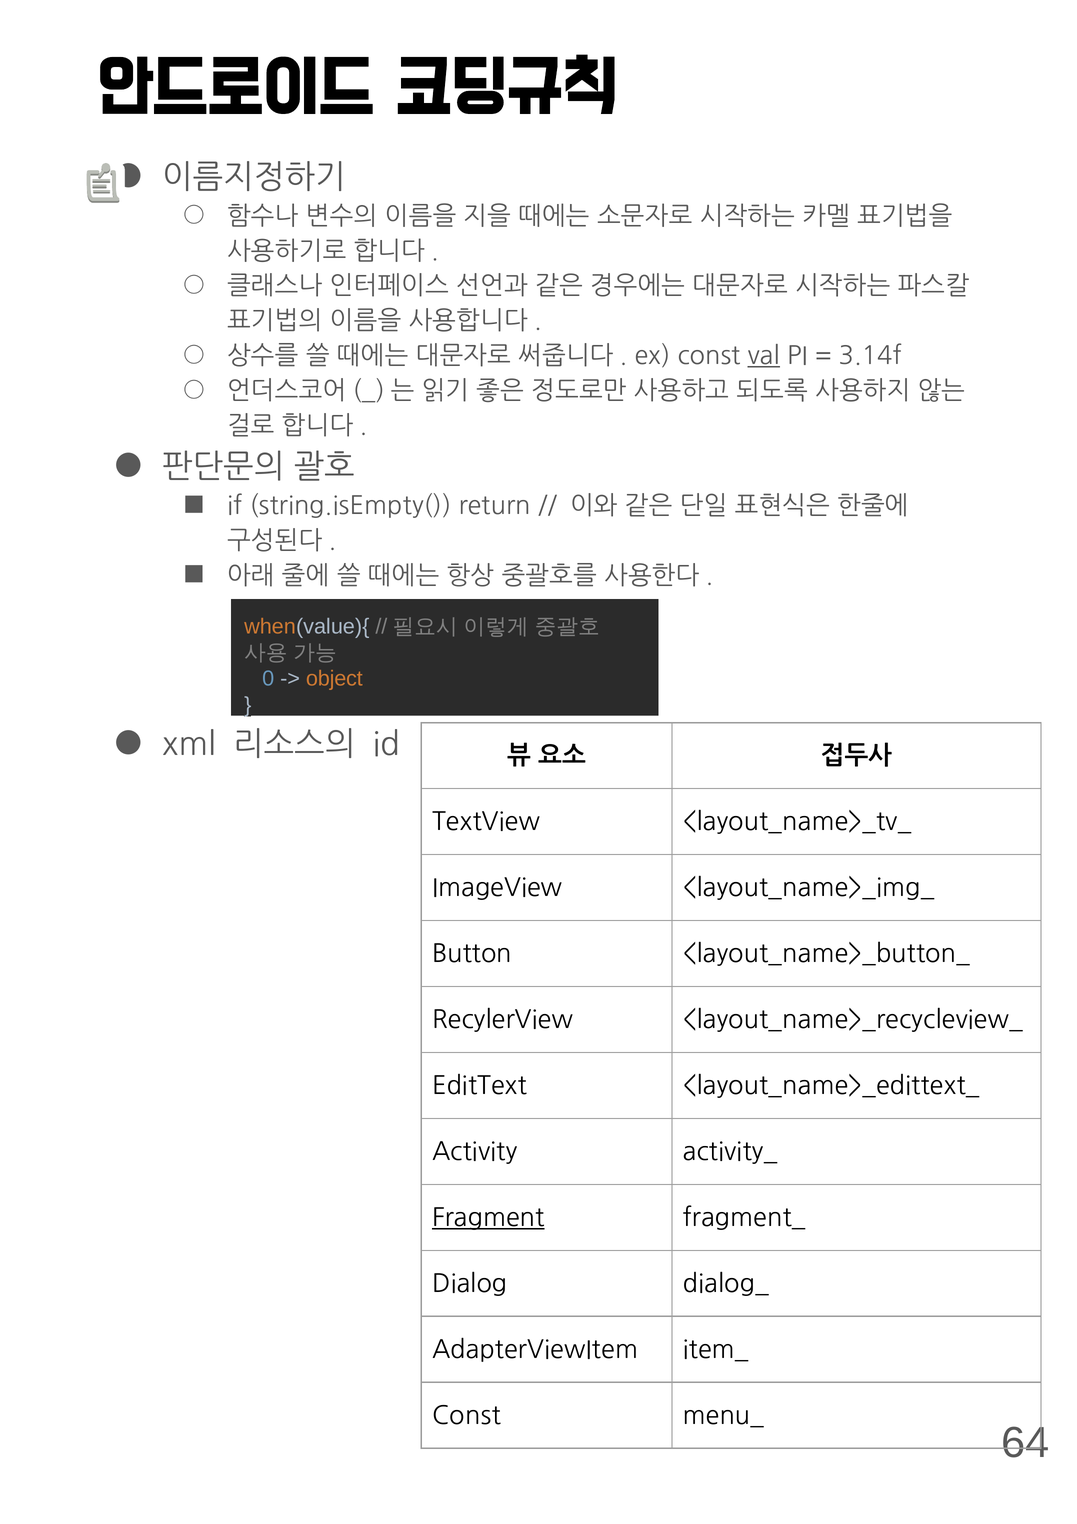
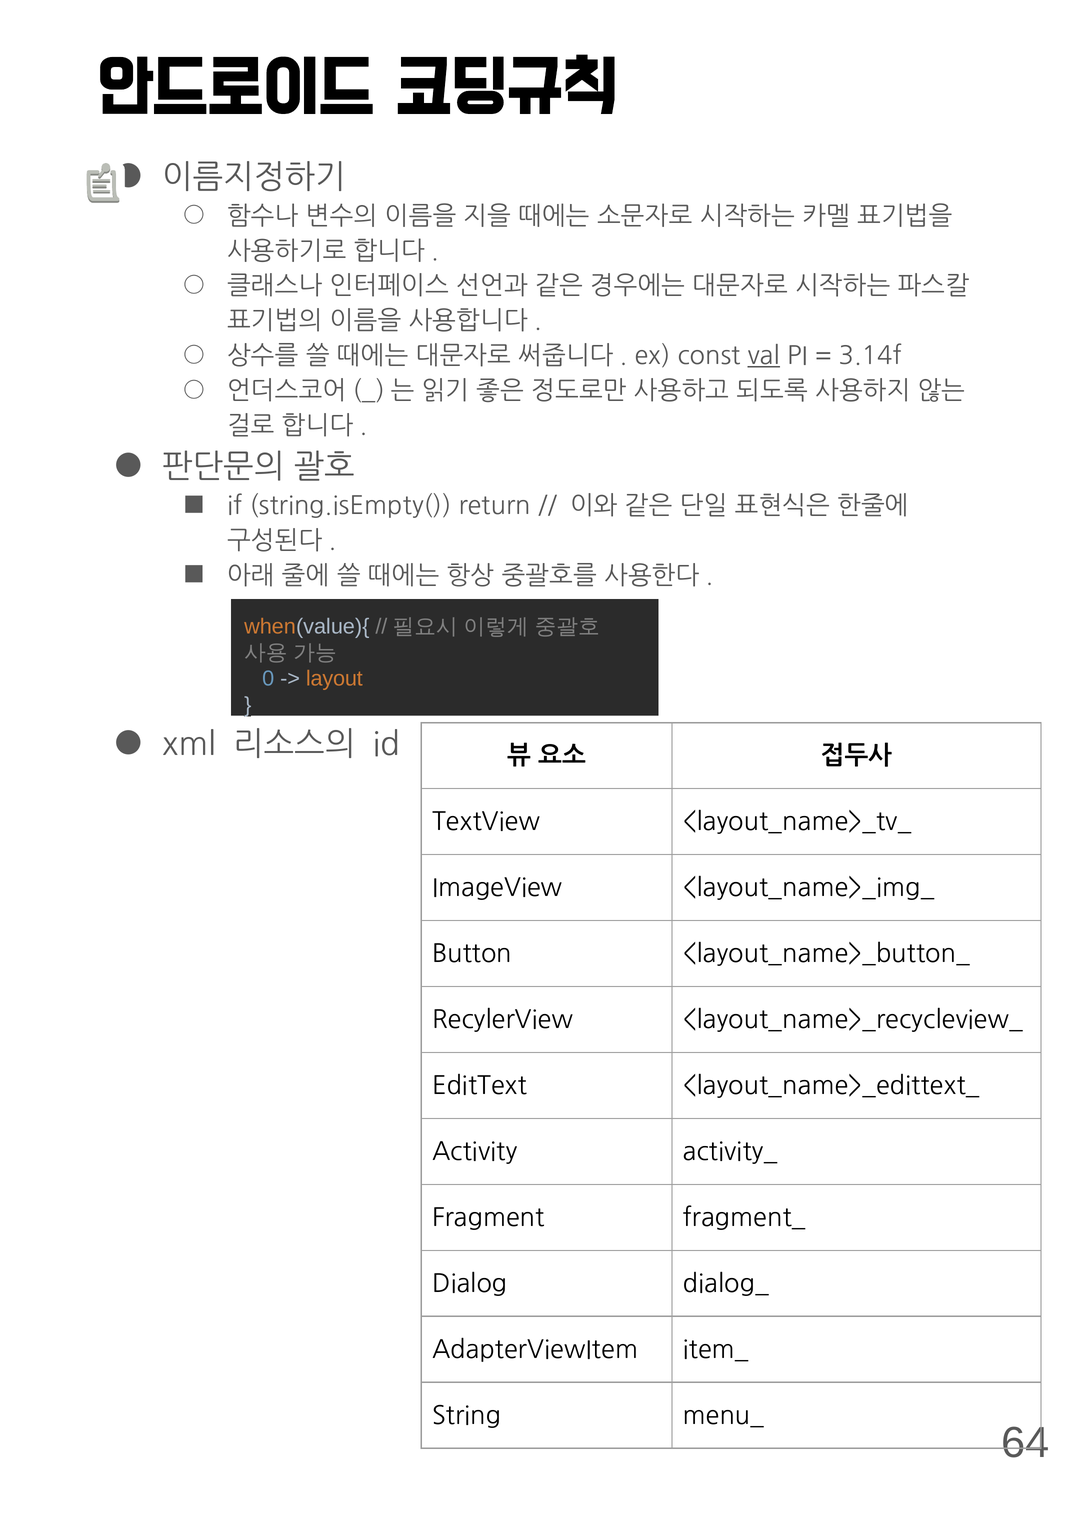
object: object -> layout
Fragment underline: present -> none
Const at (467, 1415): Const -> String
